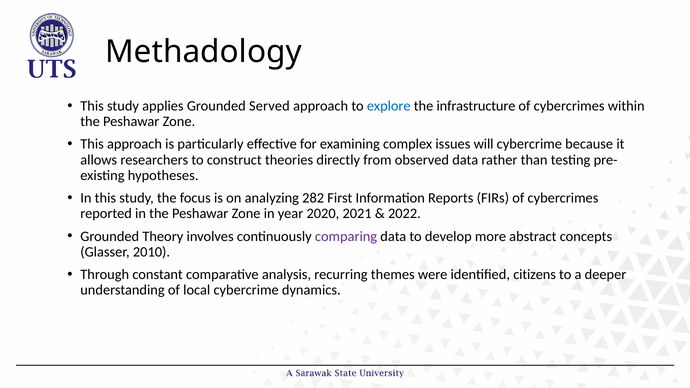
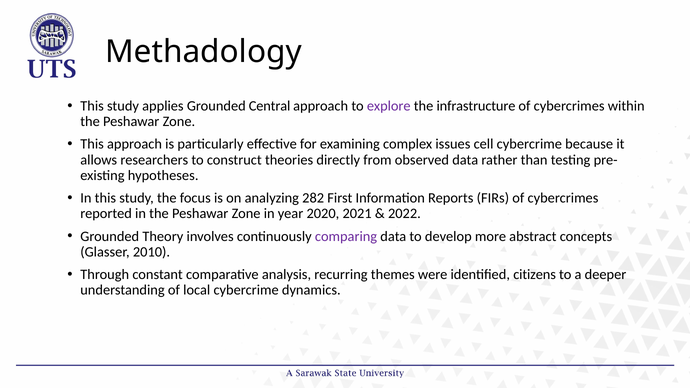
Served: Served -> Central
explore colour: blue -> purple
will: will -> cell
